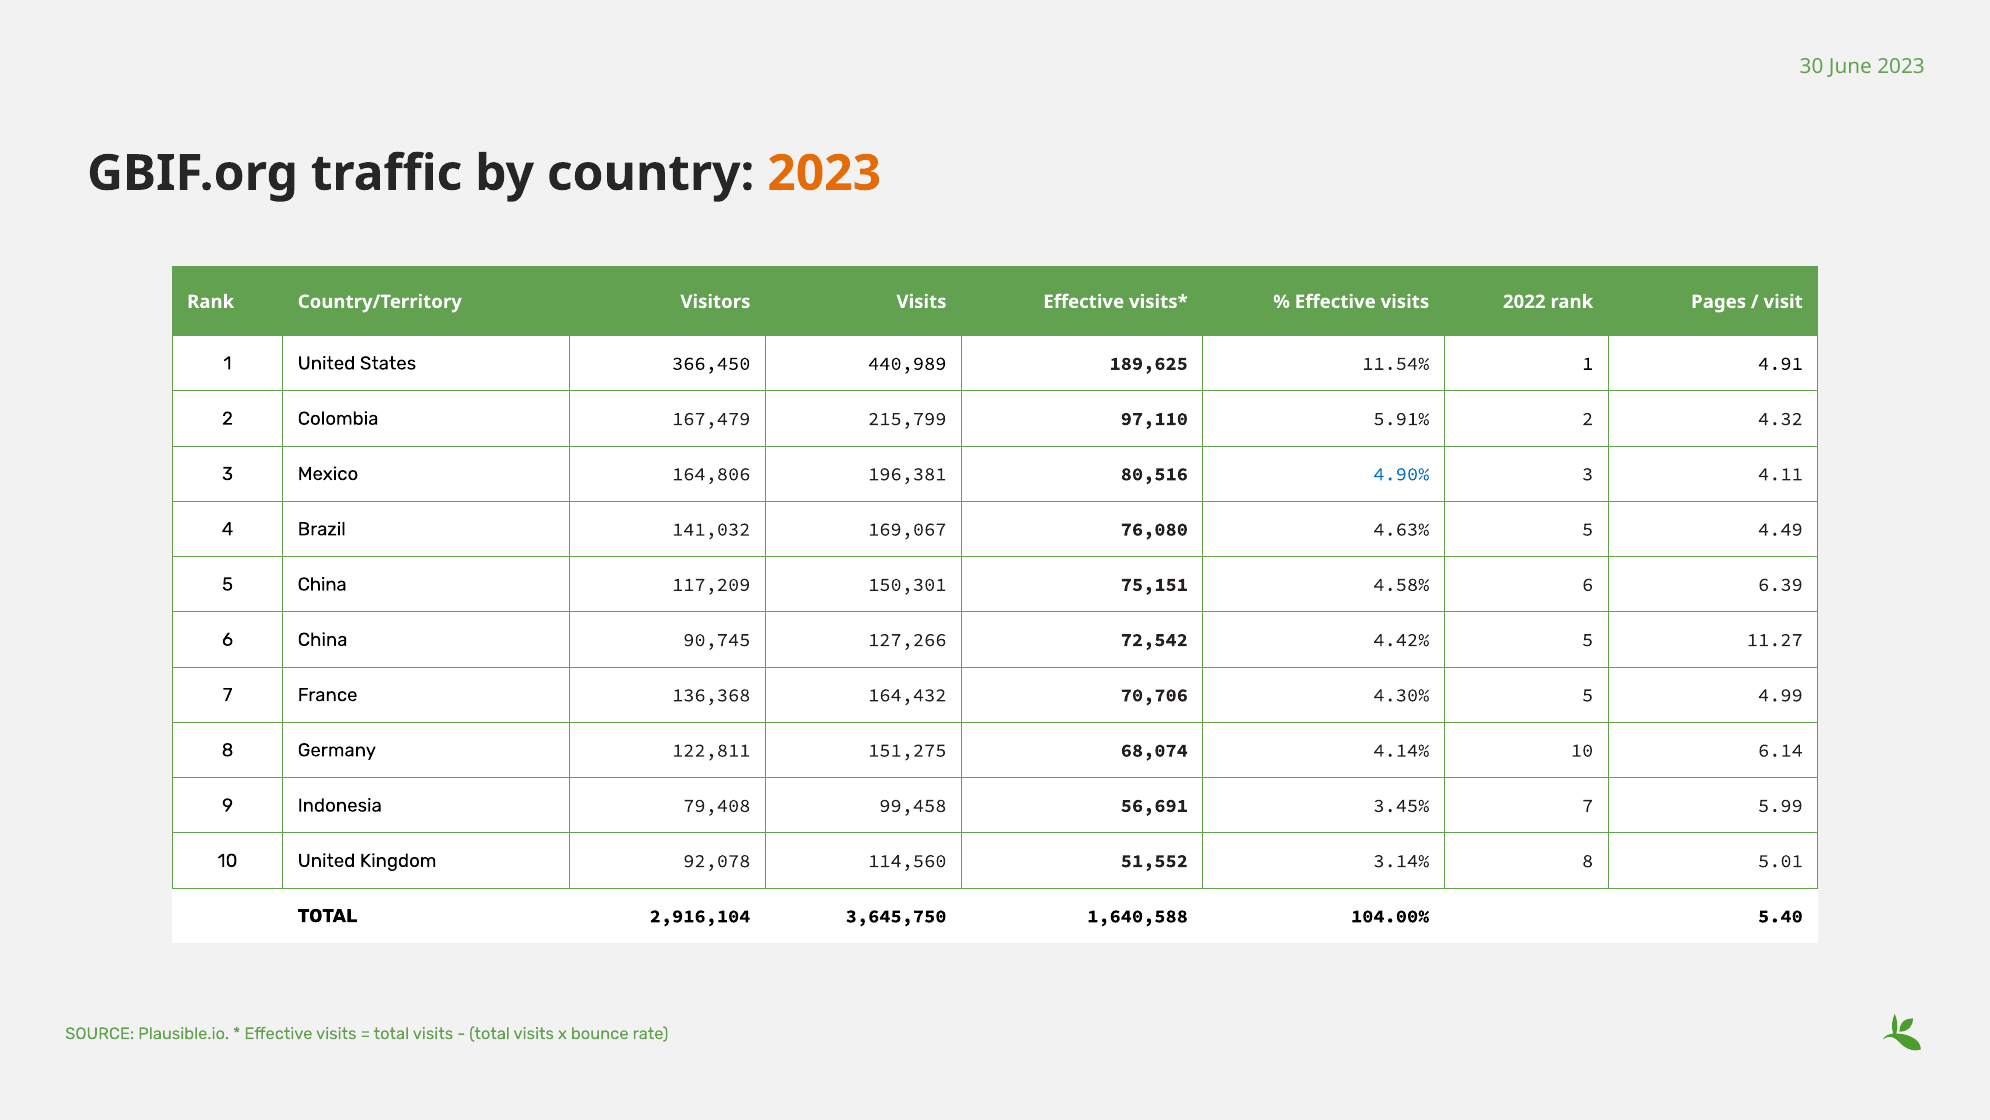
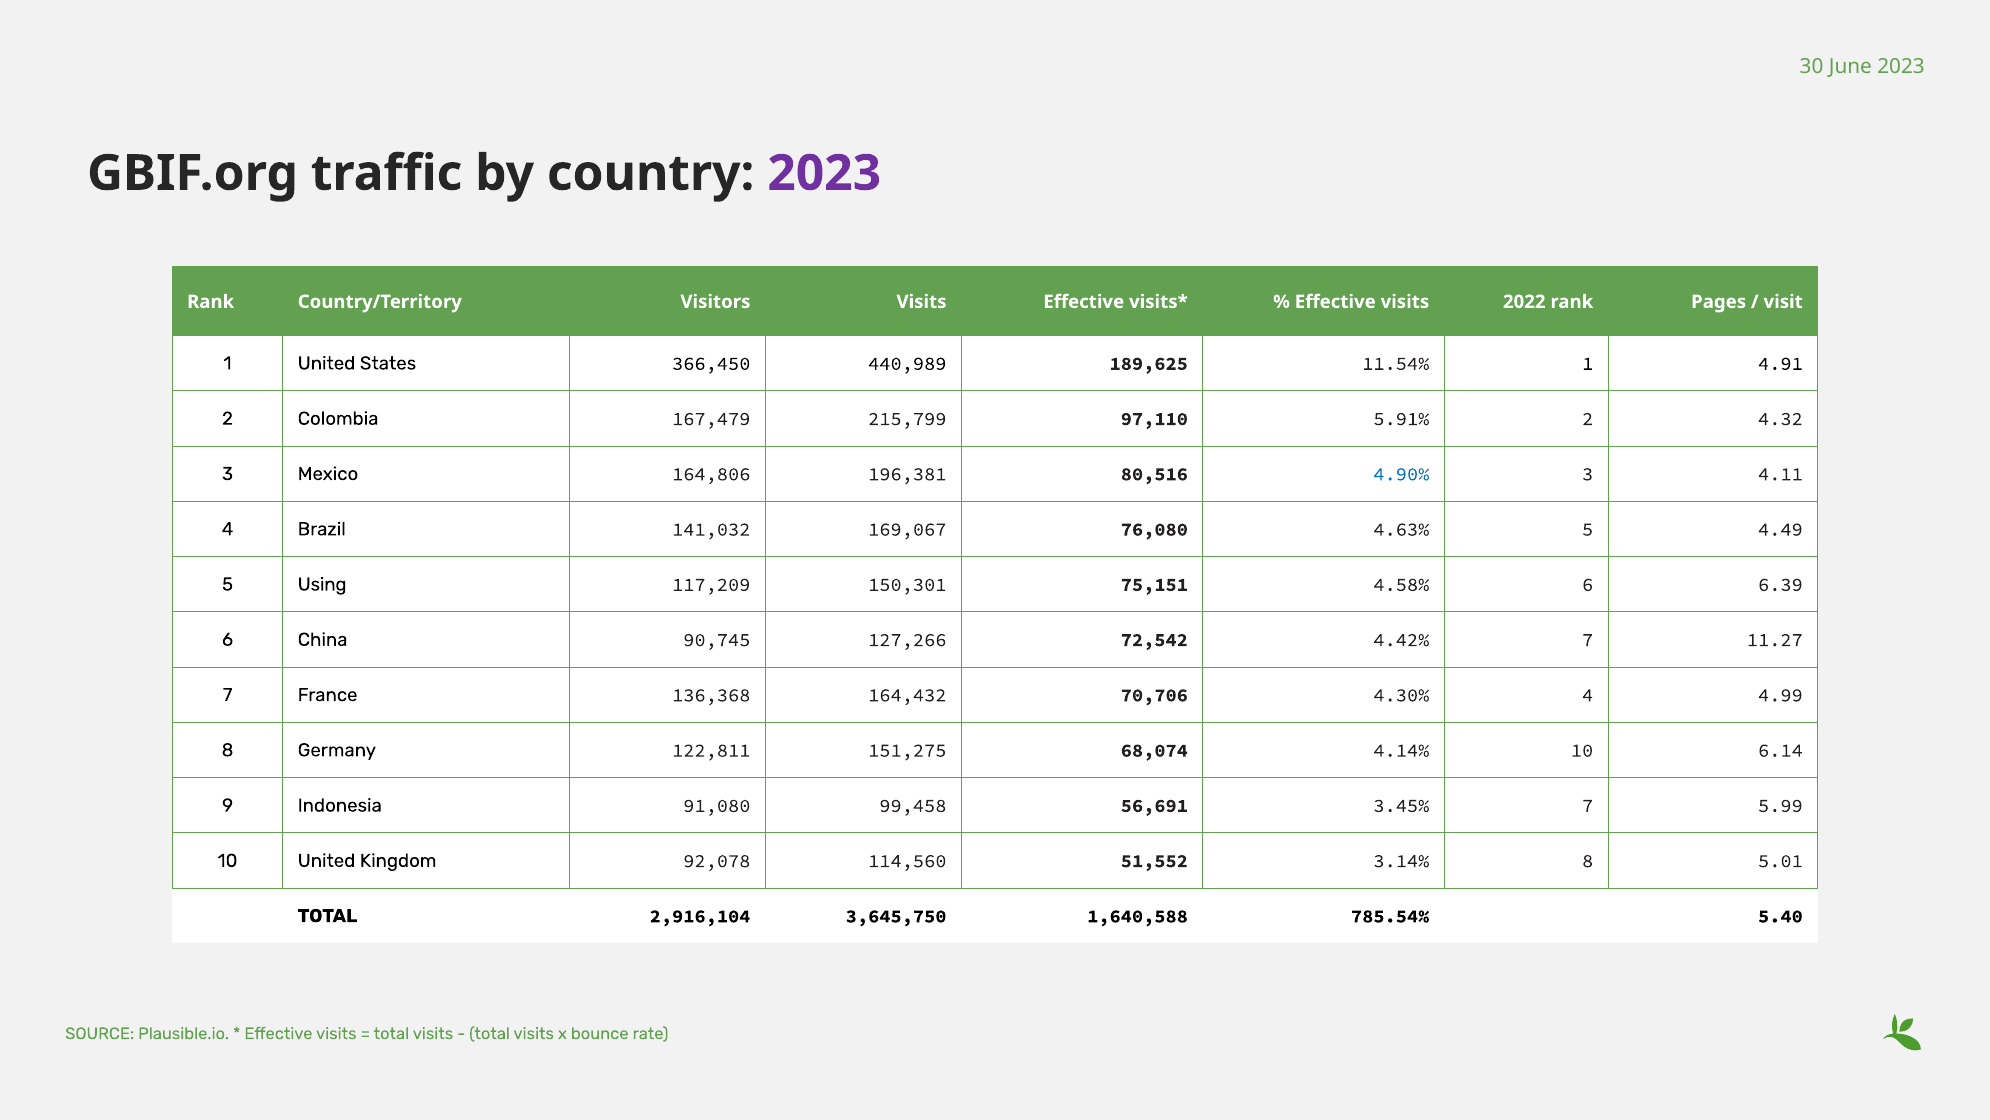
2023 at (824, 173) colour: orange -> purple
5 China: China -> Using
4.42% 5: 5 -> 7
4.30% 5: 5 -> 4
79,408: 79,408 -> 91,080
104.00%: 104.00% -> 785.54%
